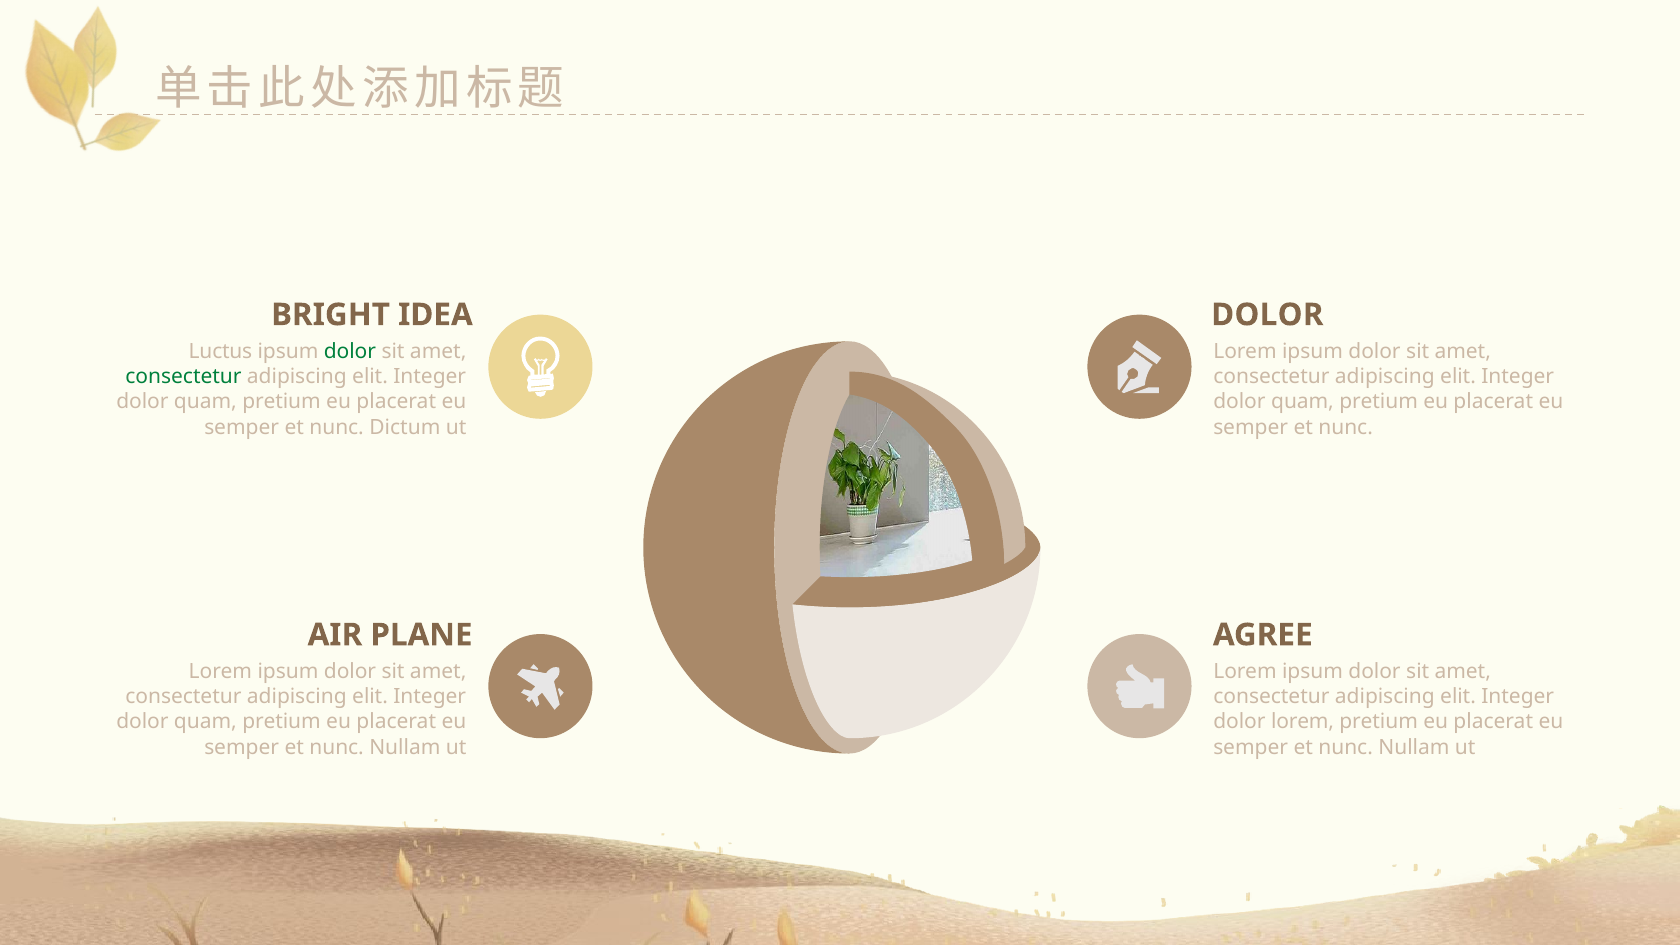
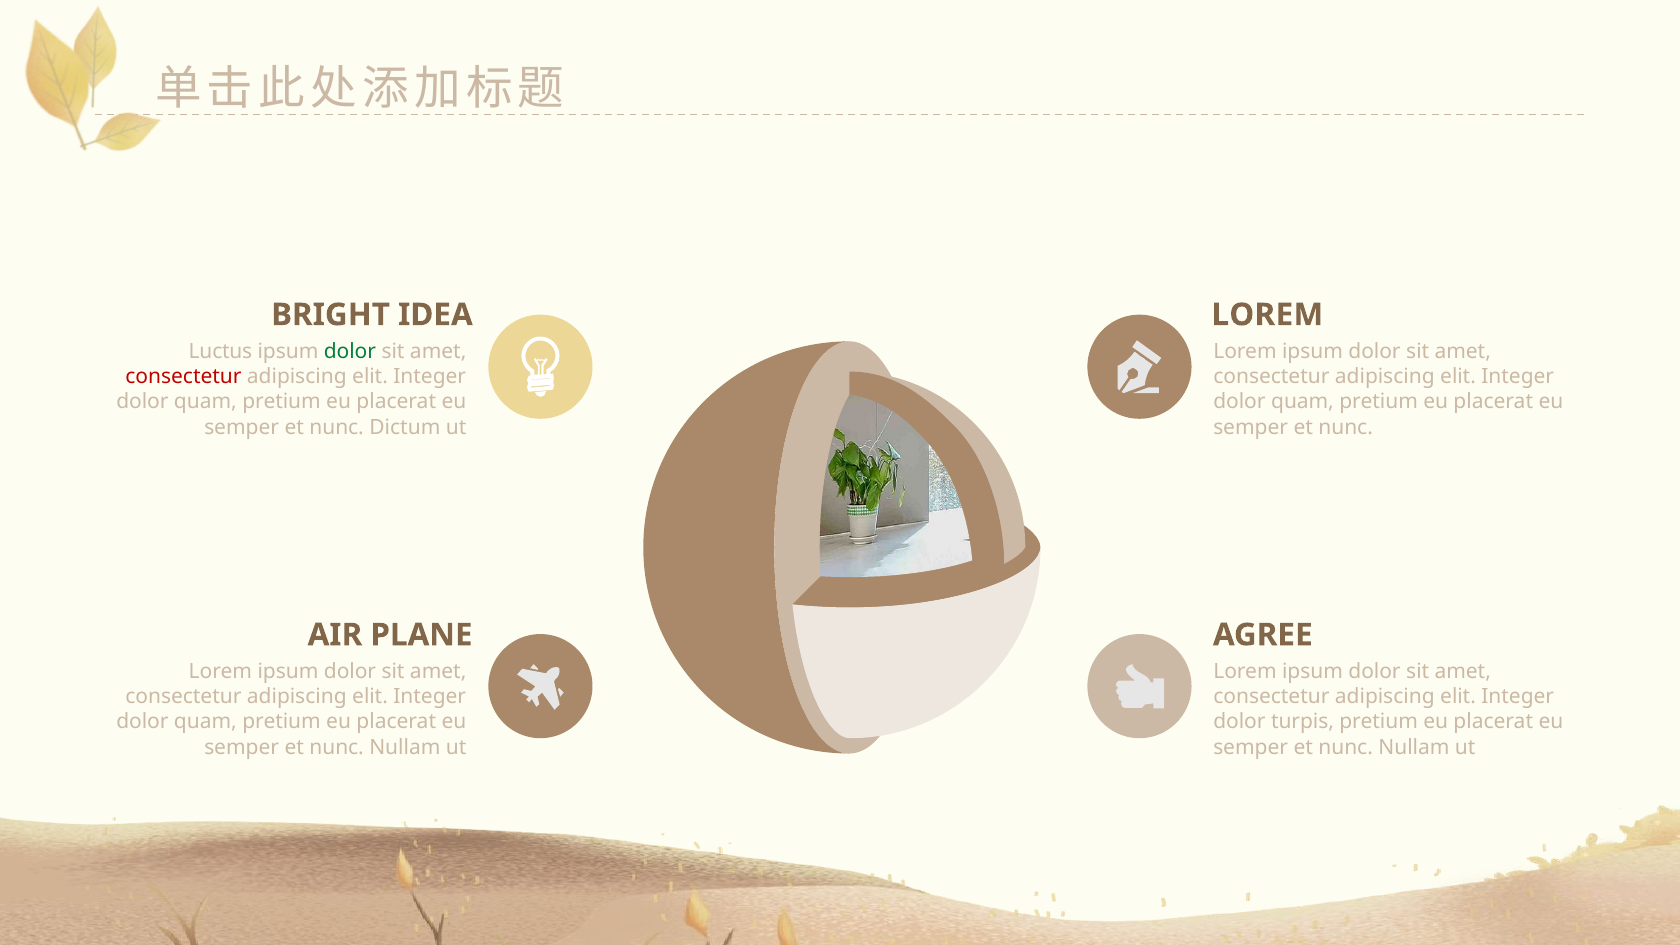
DOLOR at (1267, 315): DOLOR -> LOREM
consectetur at (183, 377) colour: green -> red
lorem at (1303, 722): lorem -> turpis
